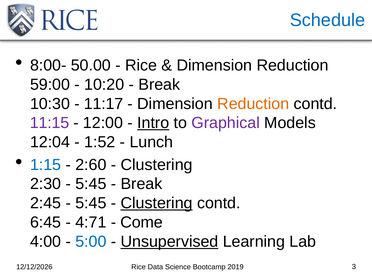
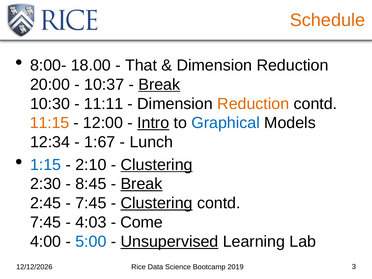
Schedule colour: blue -> orange
50.00: 50.00 -> 18.00
Rice at (141, 65): Rice -> That
59:00: 59:00 -> 20:00
10:20: 10:20 -> 10:37
Break at (159, 84) underline: none -> present
11:17: 11:17 -> 11:11
11:15 colour: purple -> orange
Graphical colour: purple -> blue
12:04: 12:04 -> 12:34
1:52: 1:52 -> 1:67
2:60: 2:60 -> 2:10
Clustering at (157, 165) underline: none -> present
5:45 at (91, 184): 5:45 -> 8:45
Break at (141, 184) underline: none -> present
5:45 at (91, 203): 5:45 -> 7:45
6:45 at (46, 222): 6:45 -> 7:45
4:71: 4:71 -> 4:03
